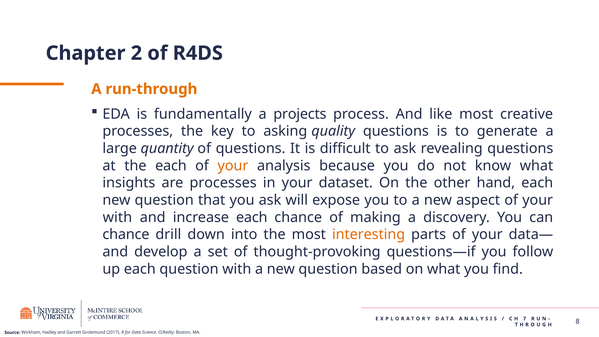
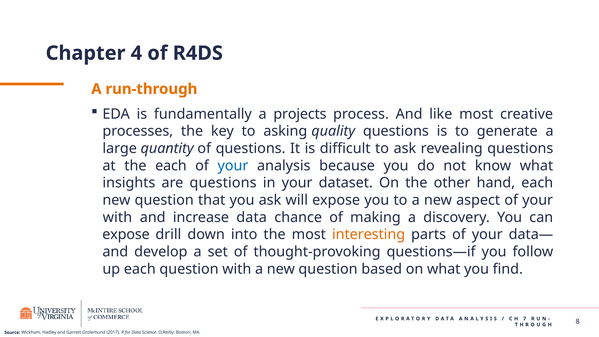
2: 2 -> 4
your at (233, 166) colour: orange -> blue
are processes: processes -> questions
increase each: each -> data
chance at (126, 234): chance -> expose
